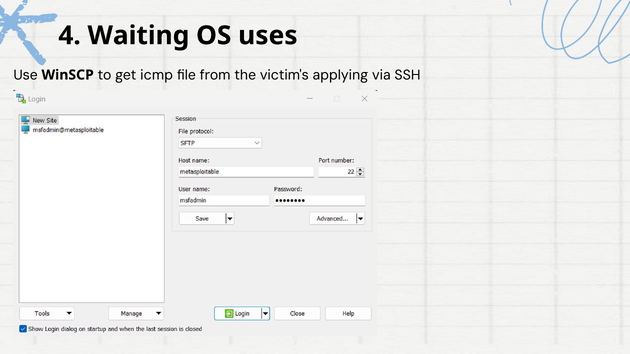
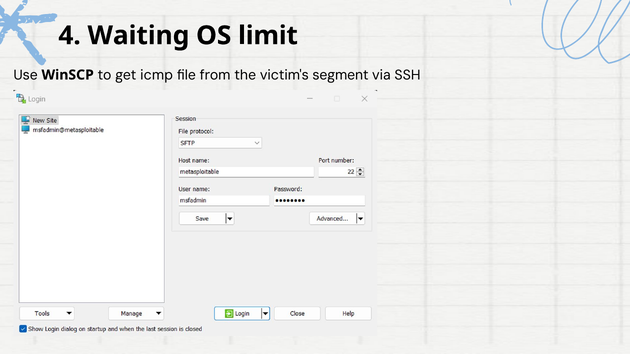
uses: uses -> limit
applying: applying -> segment
